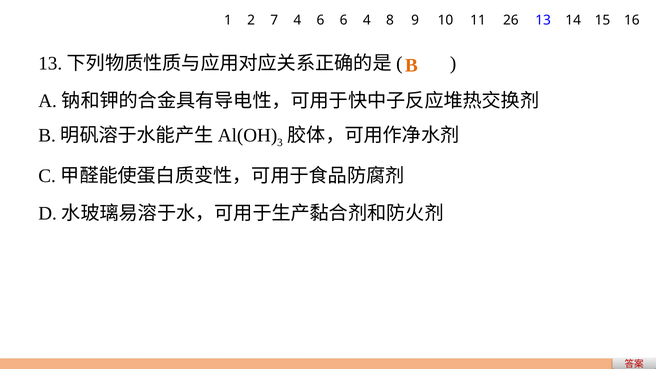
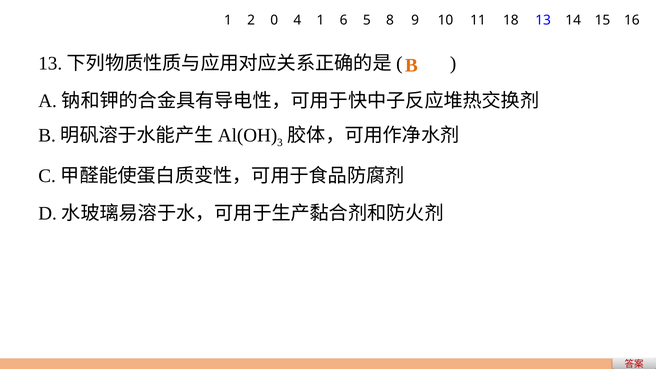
7: 7 -> 0
4 6: 6 -> 1
6 4: 4 -> 5
26: 26 -> 18
